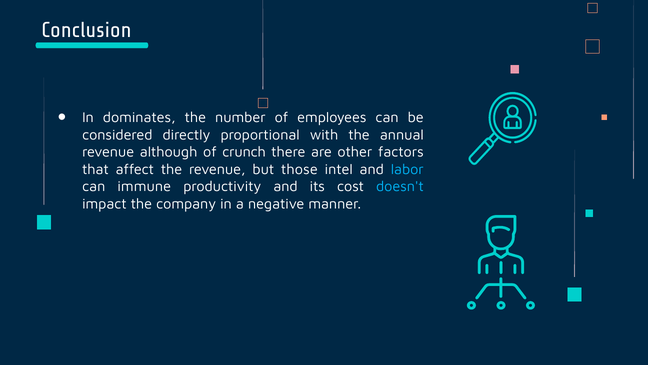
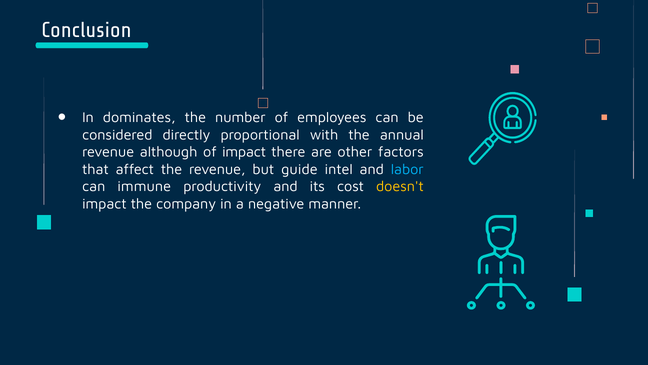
of crunch: crunch -> impact
those: those -> guide
doesn't colour: light blue -> yellow
